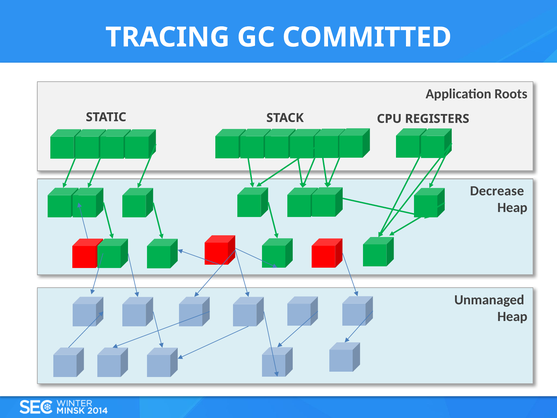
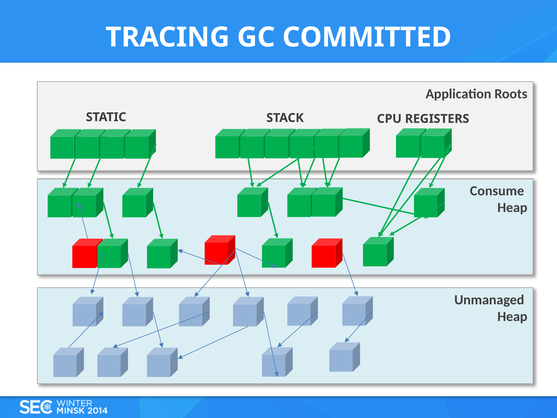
Decrease: Decrease -> Consume
